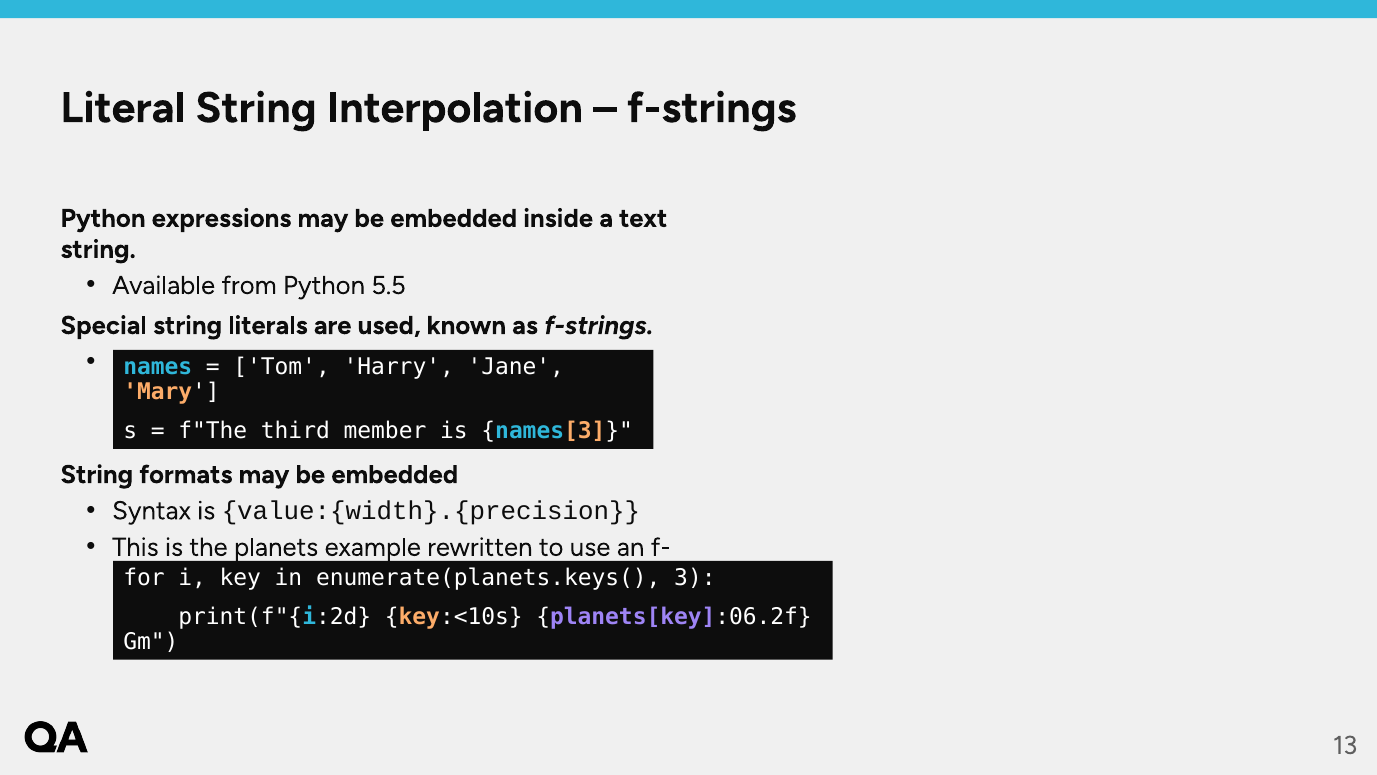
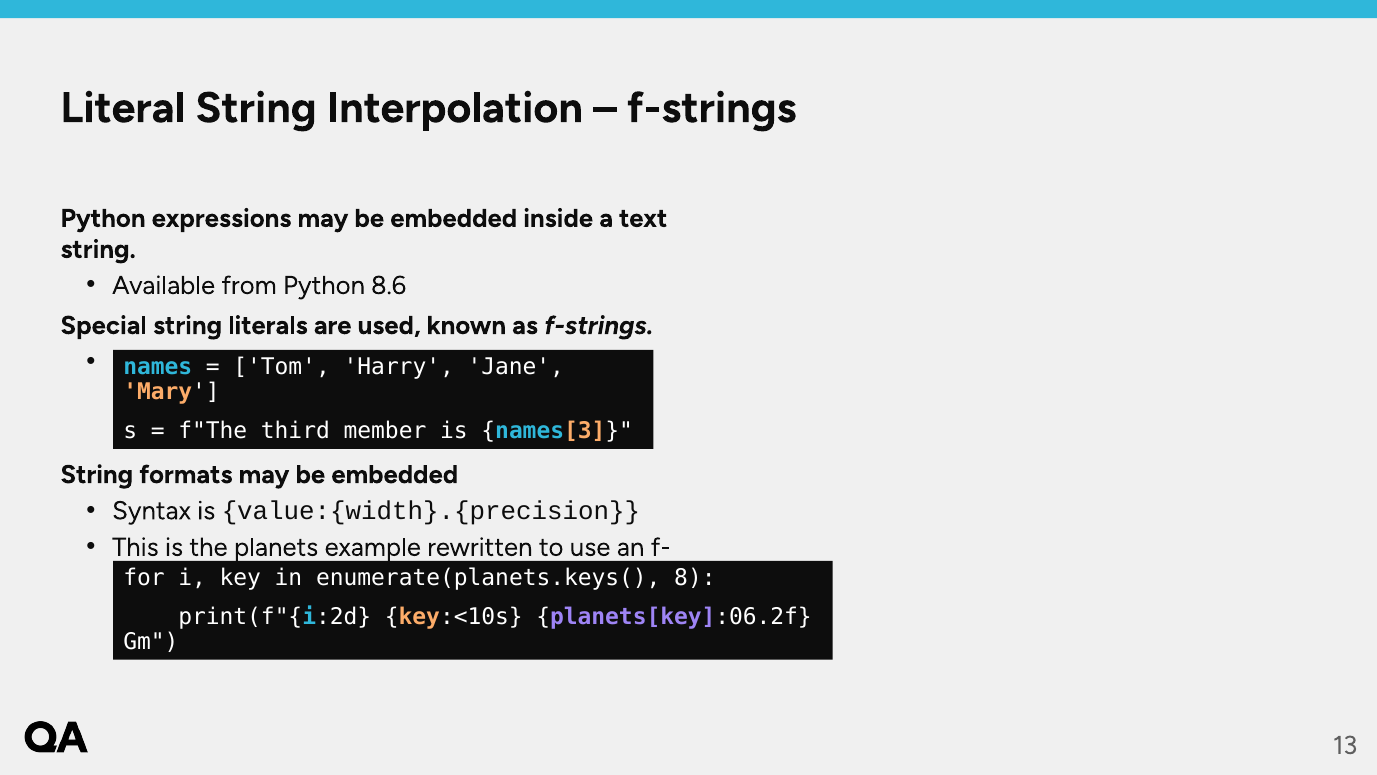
5.5: 5.5 -> 8.6
3: 3 -> 8
